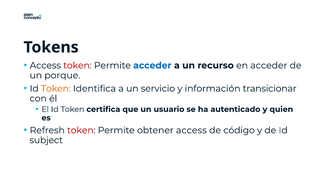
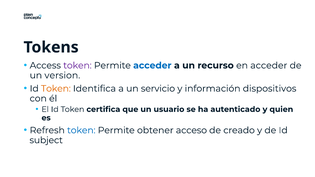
token at (77, 66) colour: red -> purple
porque: porque -> version
transicionar: transicionar -> dispositivos
token at (81, 130) colour: red -> blue
obtener access: access -> acceso
código: código -> creado
